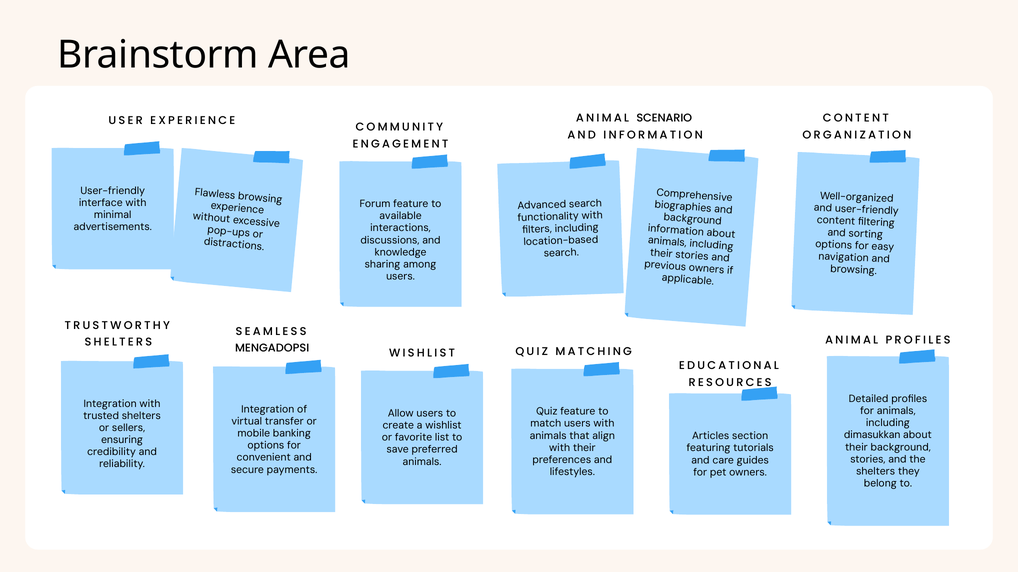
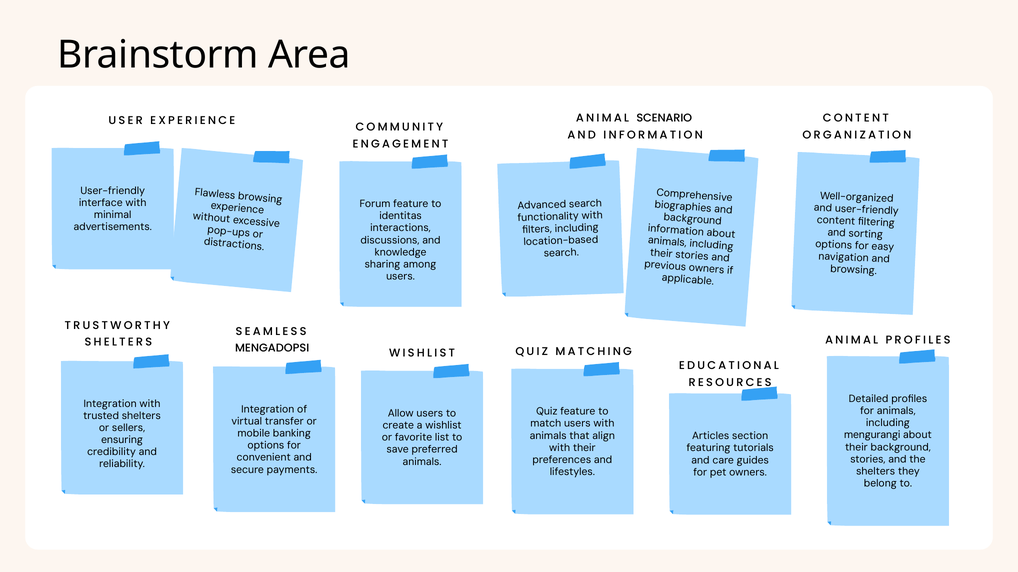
available: available -> identitas
dimasukkan: dimasukkan -> mengurangi
